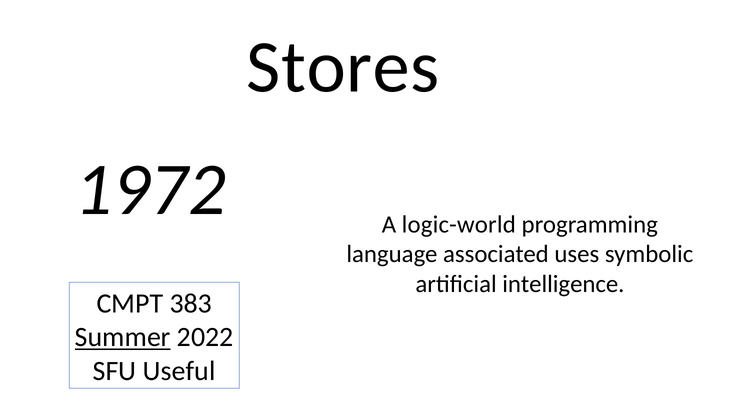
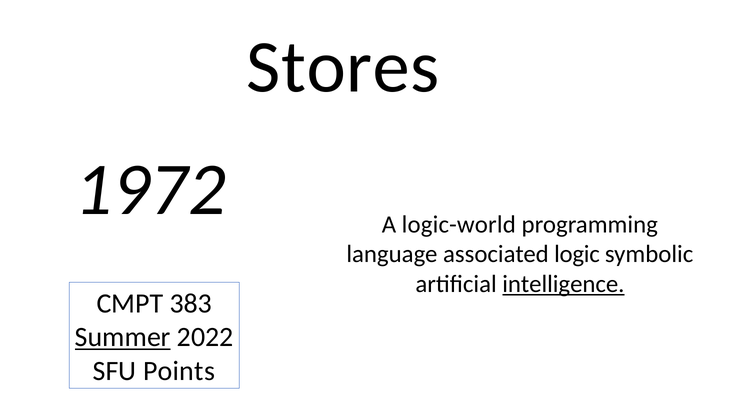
uses: uses -> logic
intelligence underline: none -> present
Useful: Useful -> Points
